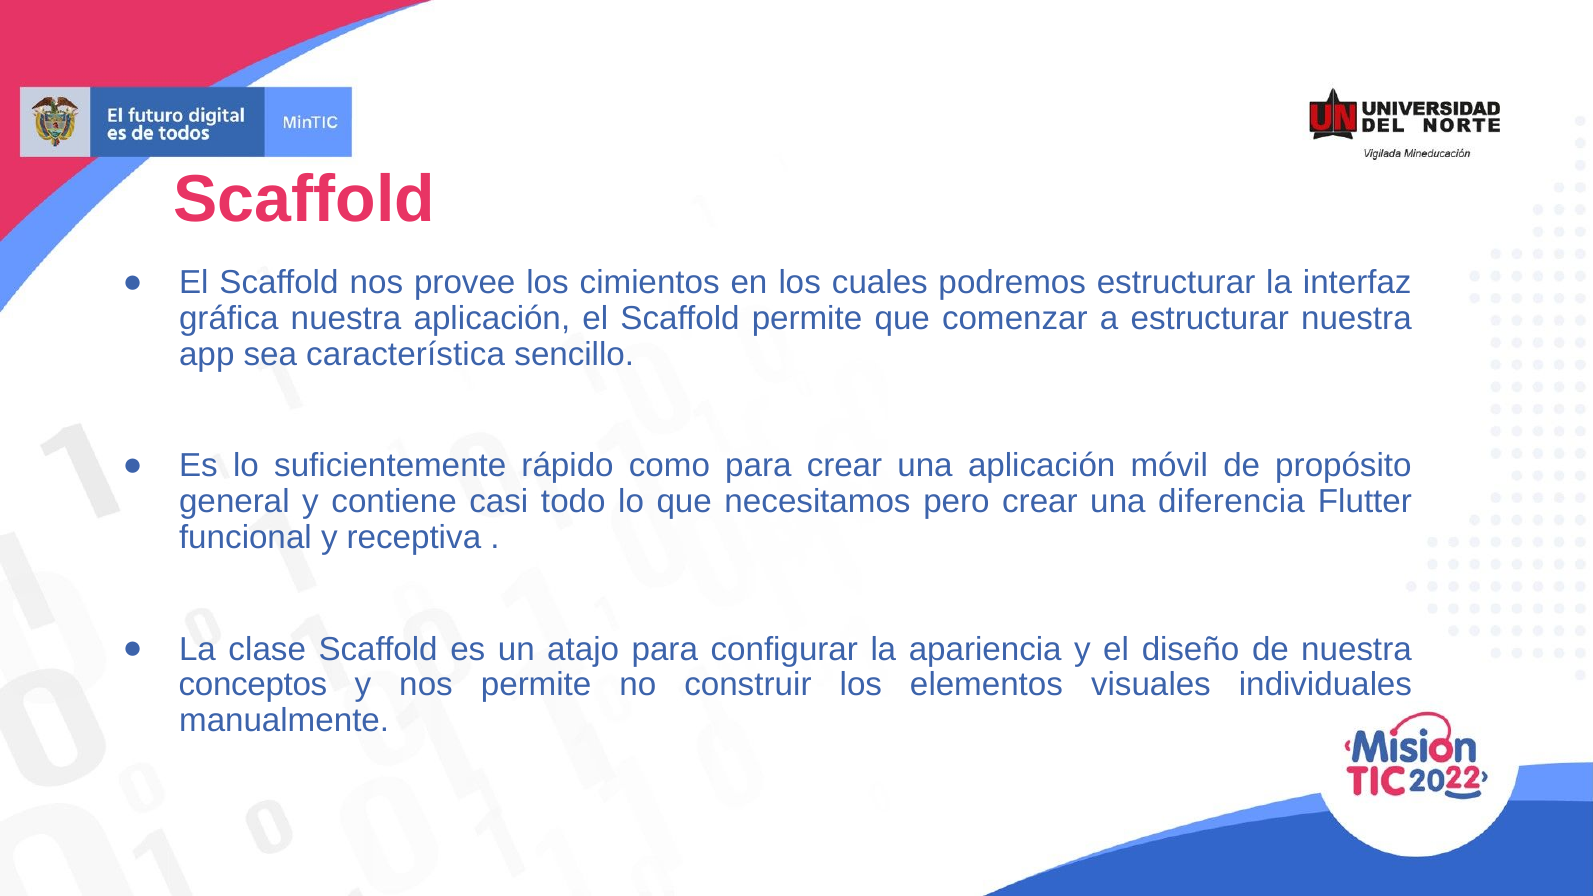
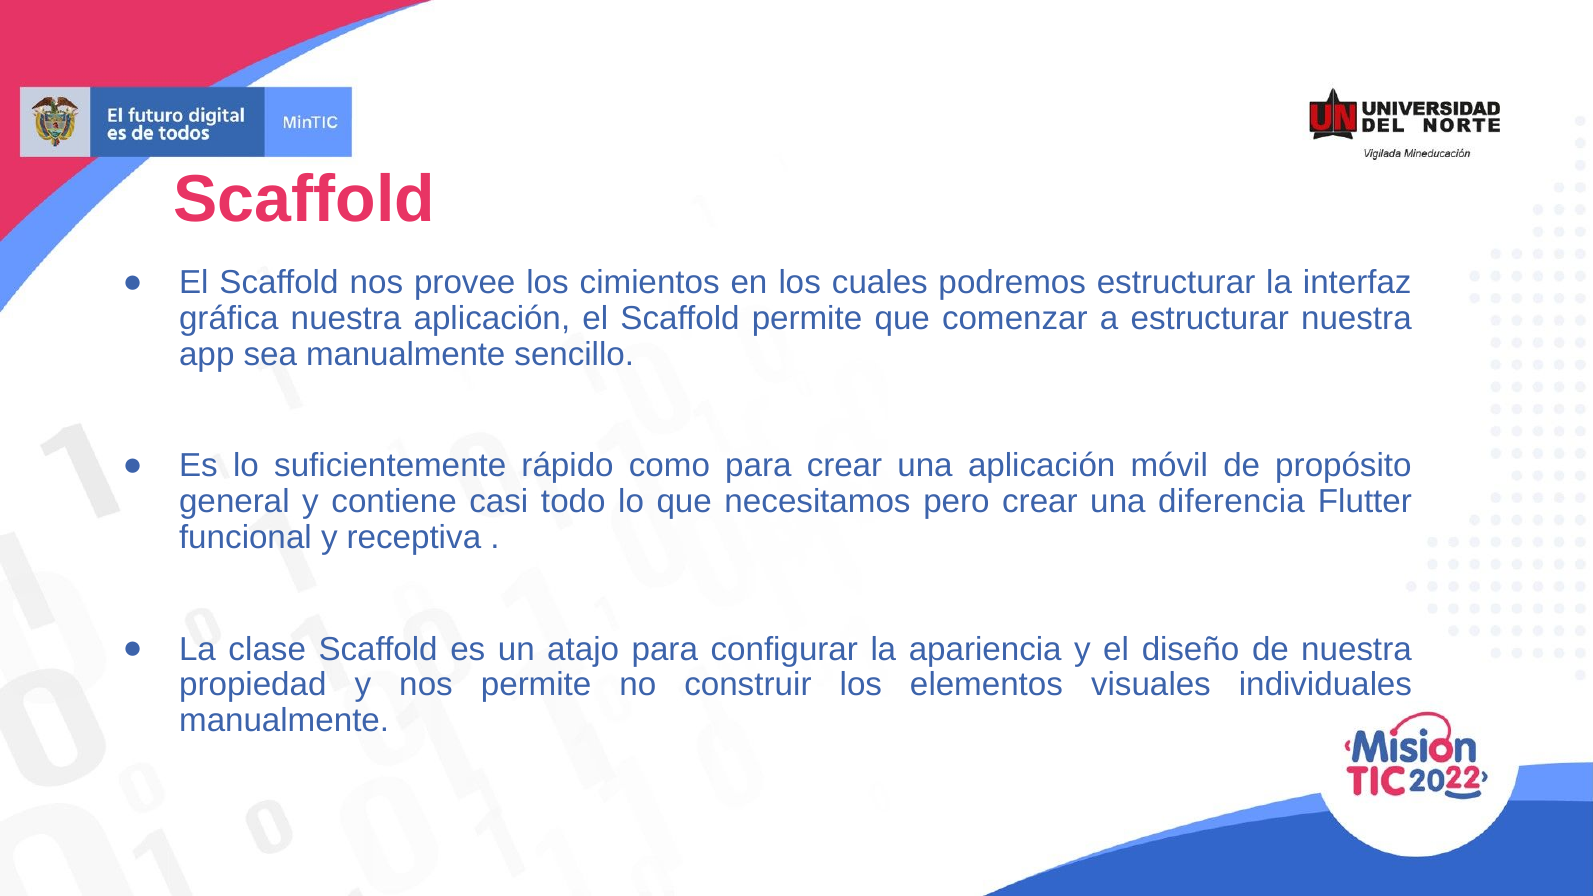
sea característica: característica -> manualmente
conceptos: conceptos -> propiedad
